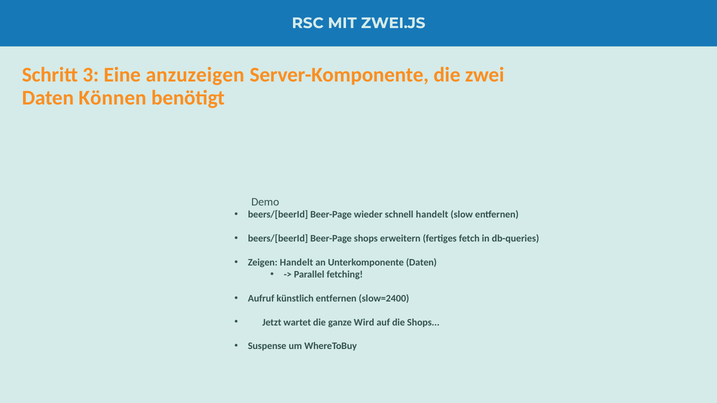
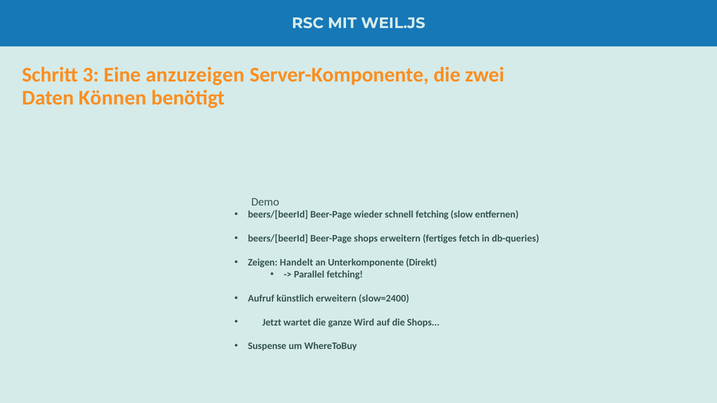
ZWEI.JS: ZWEI.JS -> WEIL.JS
schnell handelt: handelt -> fetching
Unterkomponente Daten: Daten -> Direkt
künstlich entfernen: entfernen -> erweitern
